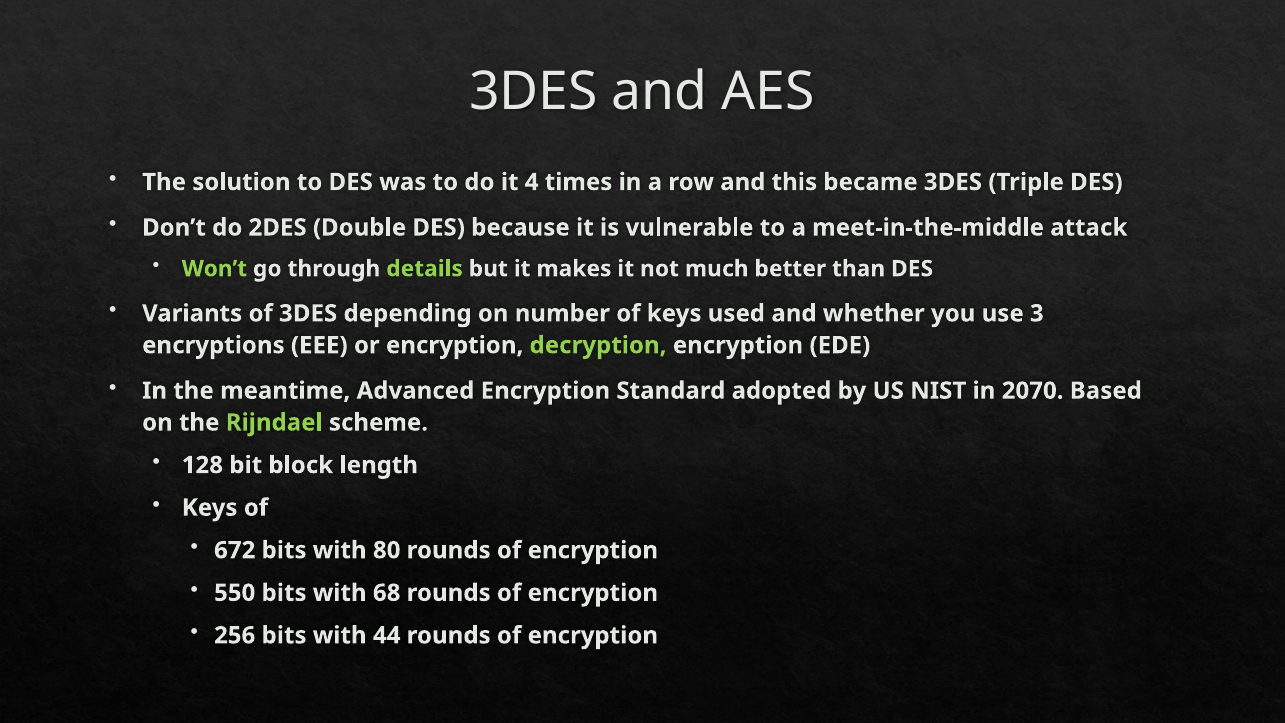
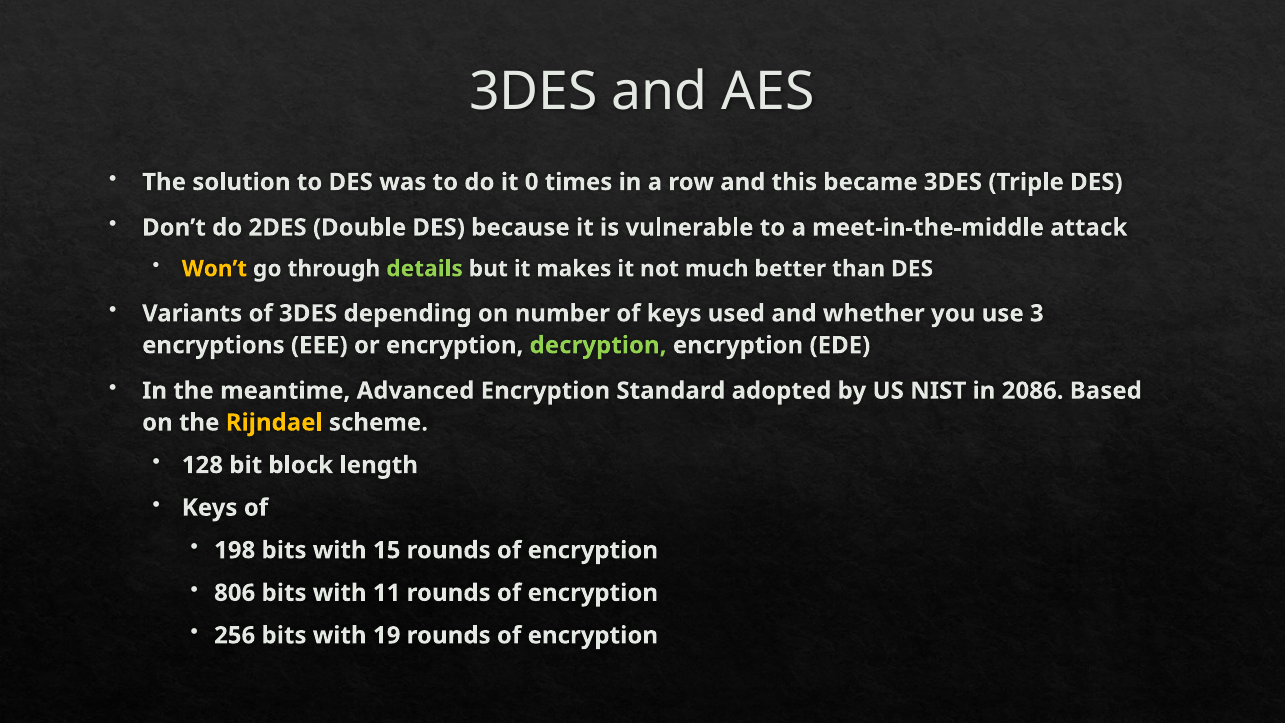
4: 4 -> 0
Won’t colour: light green -> yellow
2070: 2070 -> 2086
Rijndael colour: light green -> yellow
672: 672 -> 198
80: 80 -> 15
550: 550 -> 806
68: 68 -> 11
44: 44 -> 19
